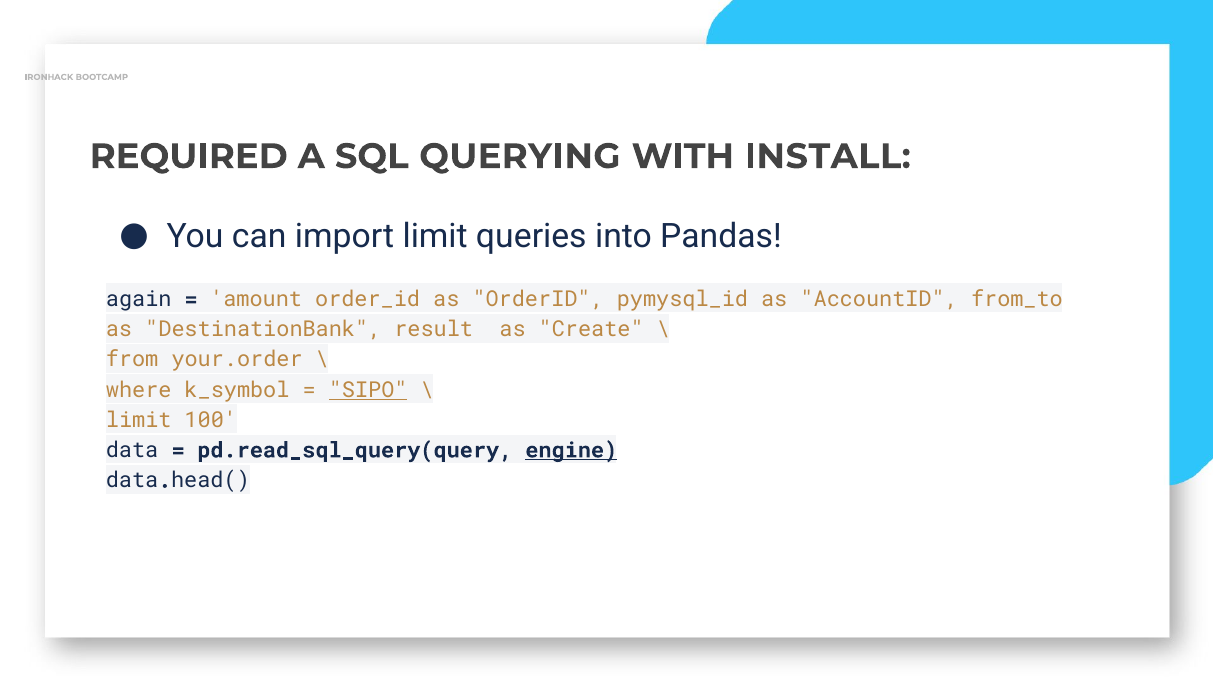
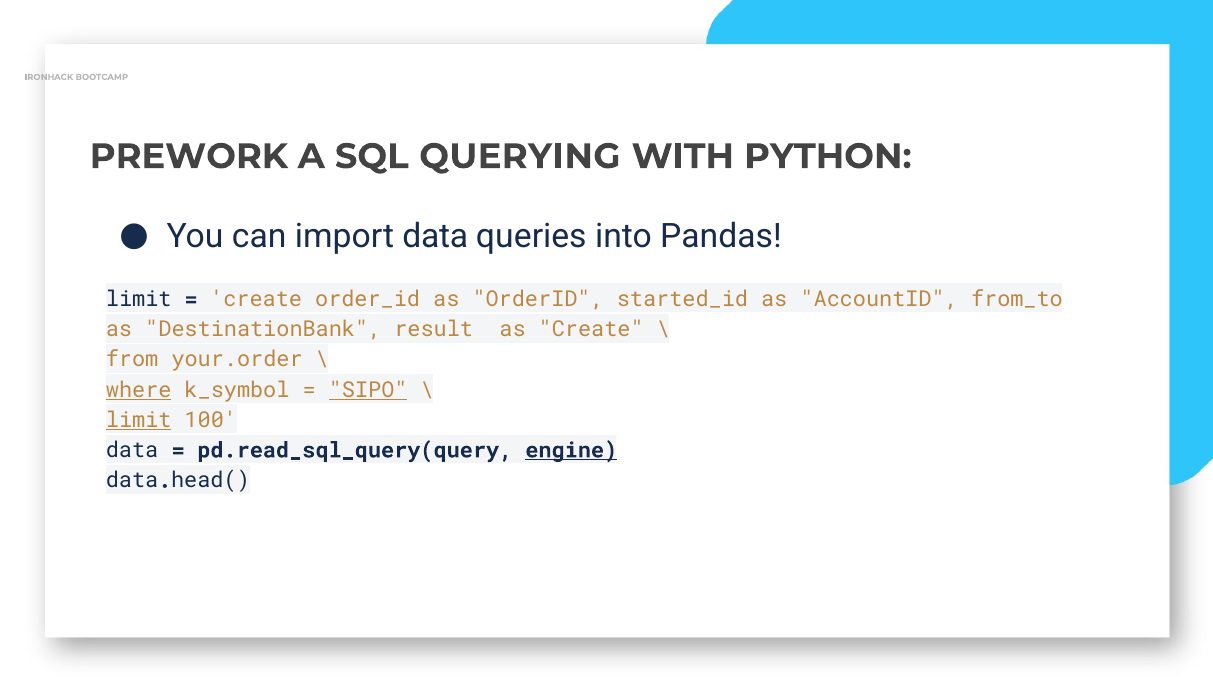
REQUIRED: REQUIRED -> PREWORK
INSTALL: INSTALL -> PYTHON
import limit: limit -> data
again at (139, 299): again -> limit
amount at (256, 299): amount -> create
pymysql_id: pymysql_id -> started_id
where underline: none -> present
limit at (139, 420) underline: none -> present
